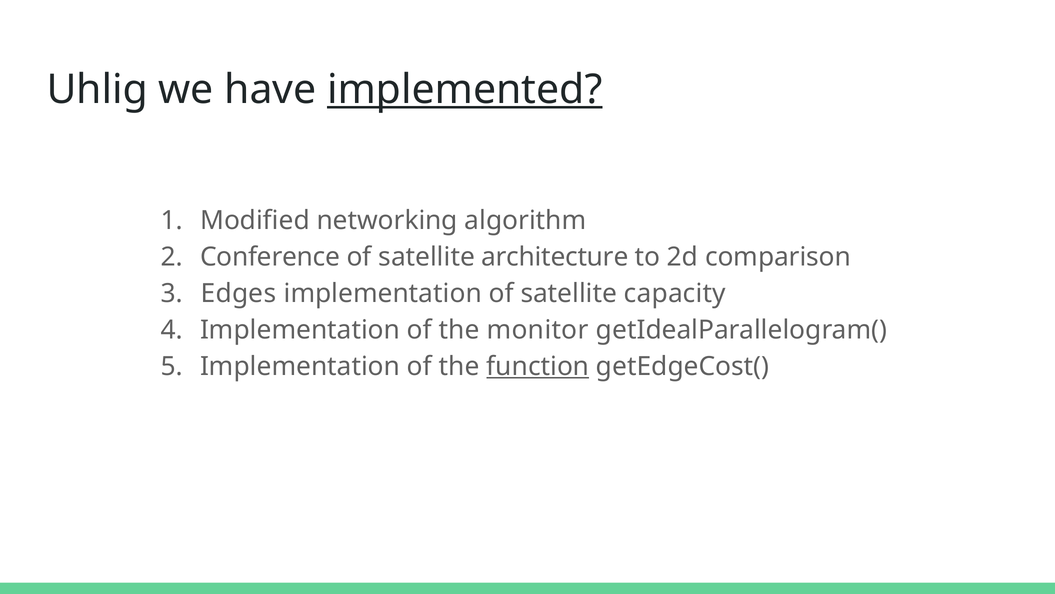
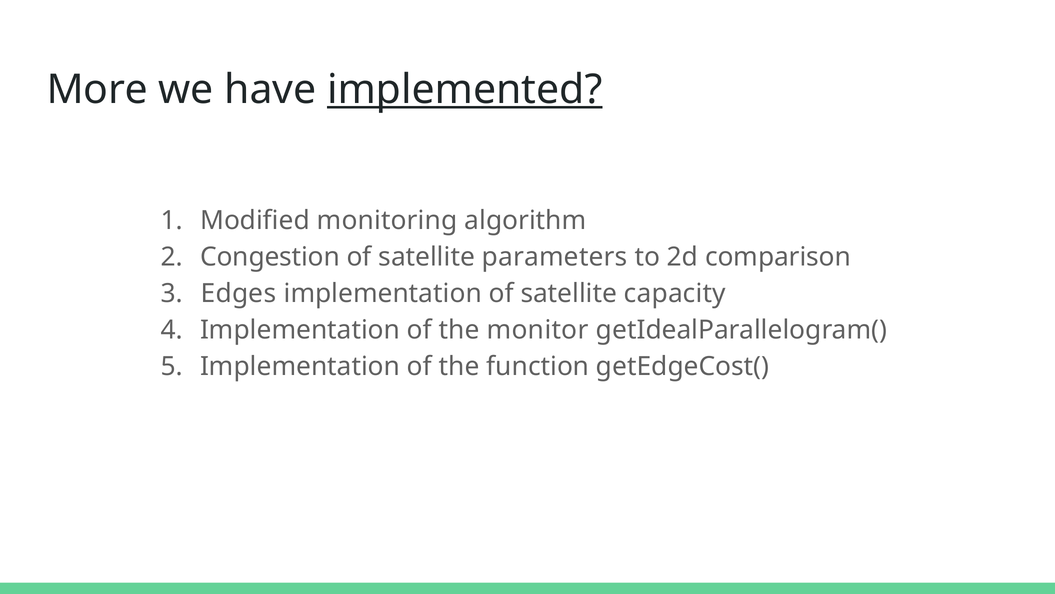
Uhlig: Uhlig -> More
networking: networking -> monitoring
Conference: Conference -> Congestion
architecture: architecture -> parameters
function underline: present -> none
